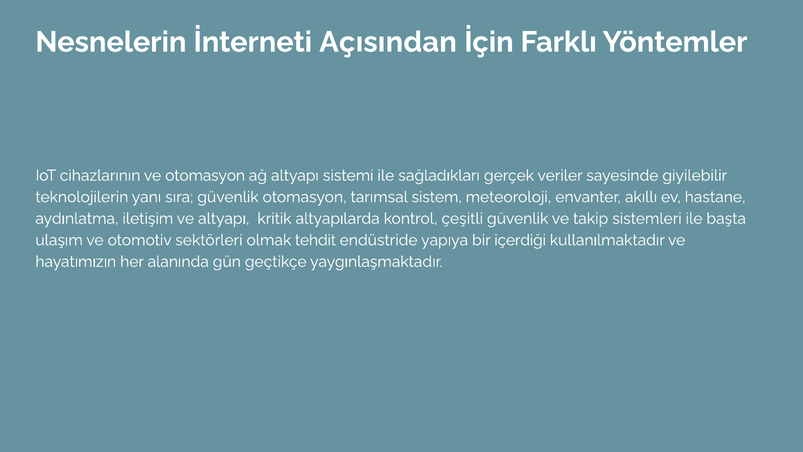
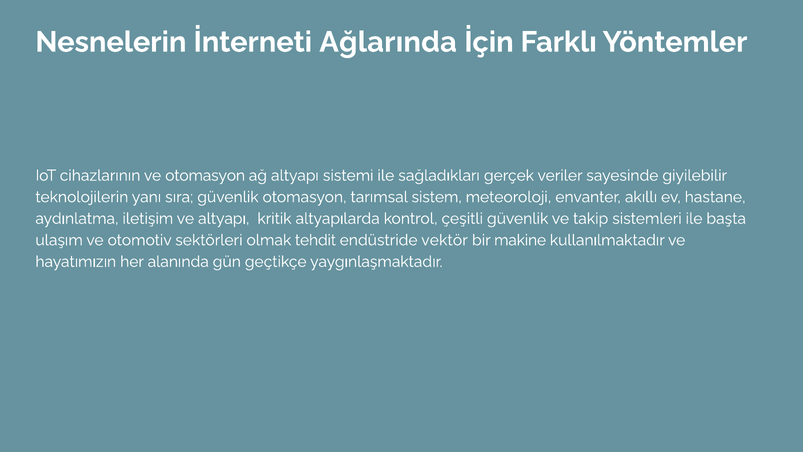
Açısından: Açısından -> Ağlarında
yapıya: yapıya -> vektör
içerdiği: içerdiği -> makine
